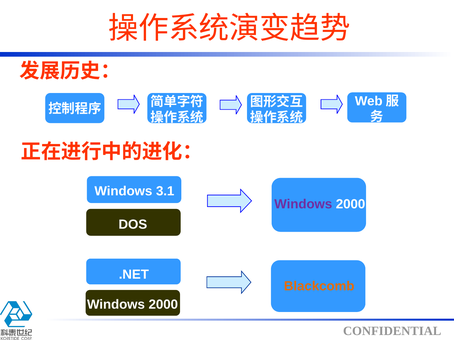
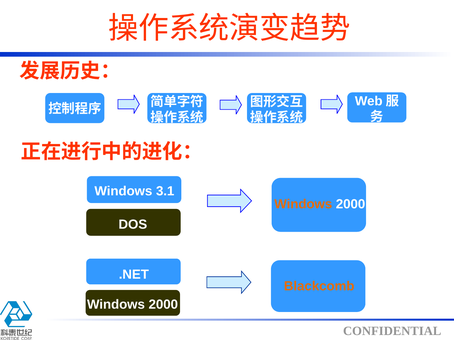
Windows at (303, 204) colour: purple -> orange
